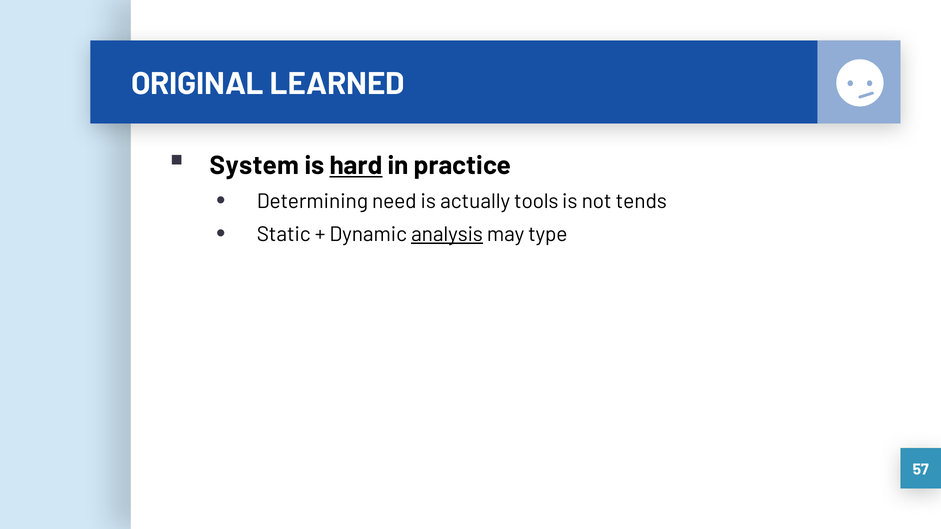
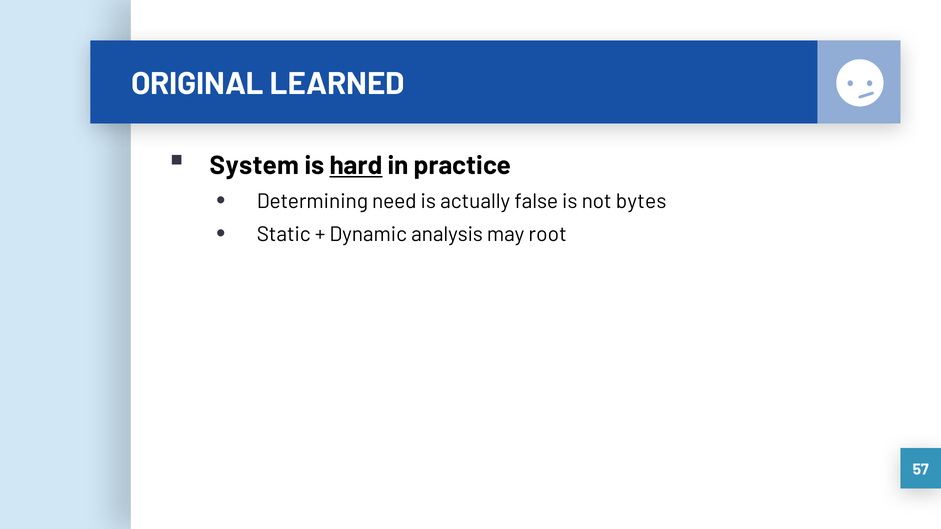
tools: tools -> false
tends: tends -> bytes
analysis underline: present -> none
type: type -> root
